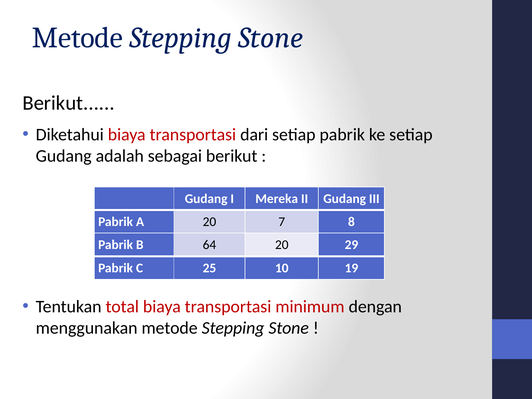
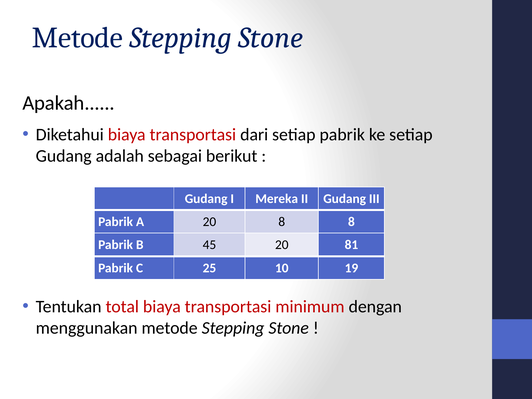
Berikut at (69, 103): Berikut -> Apakah
20 7: 7 -> 8
64: 64 -> 45
29: 29 -> 81
